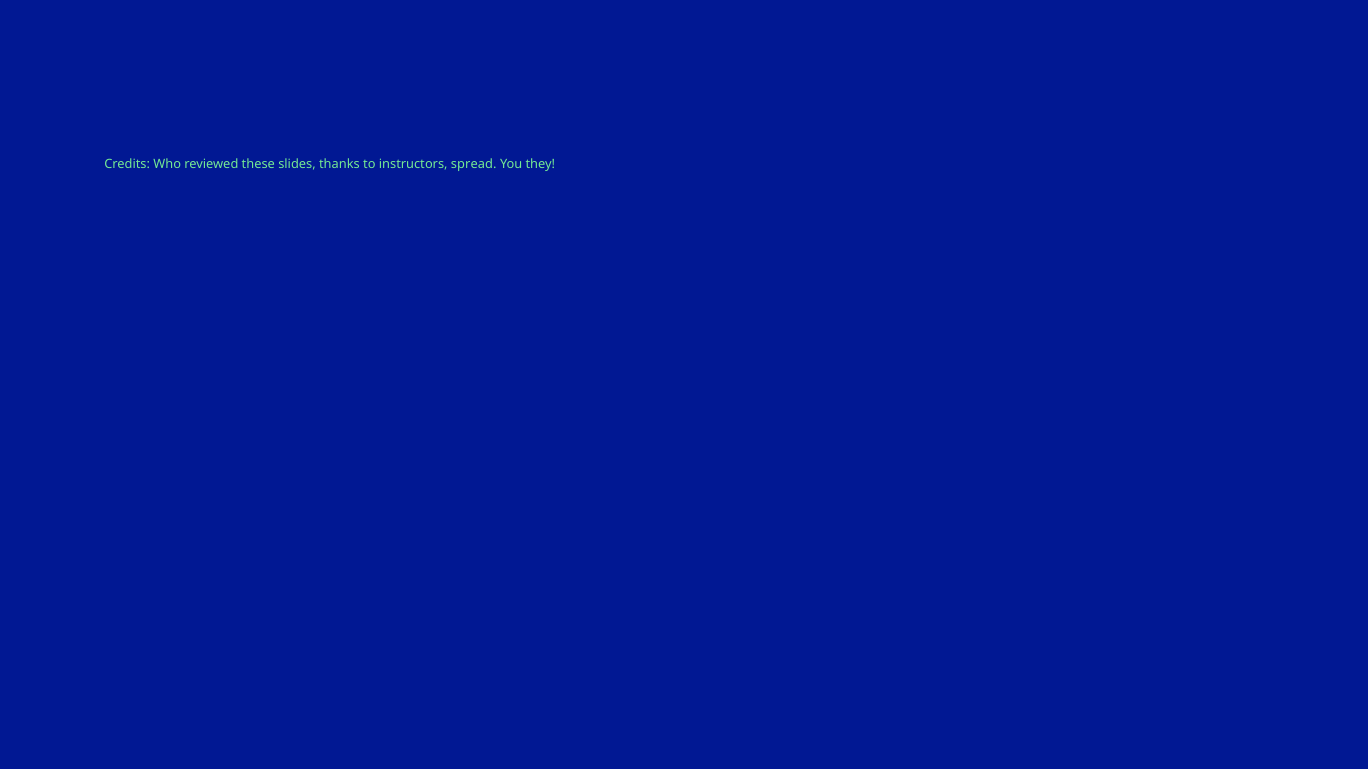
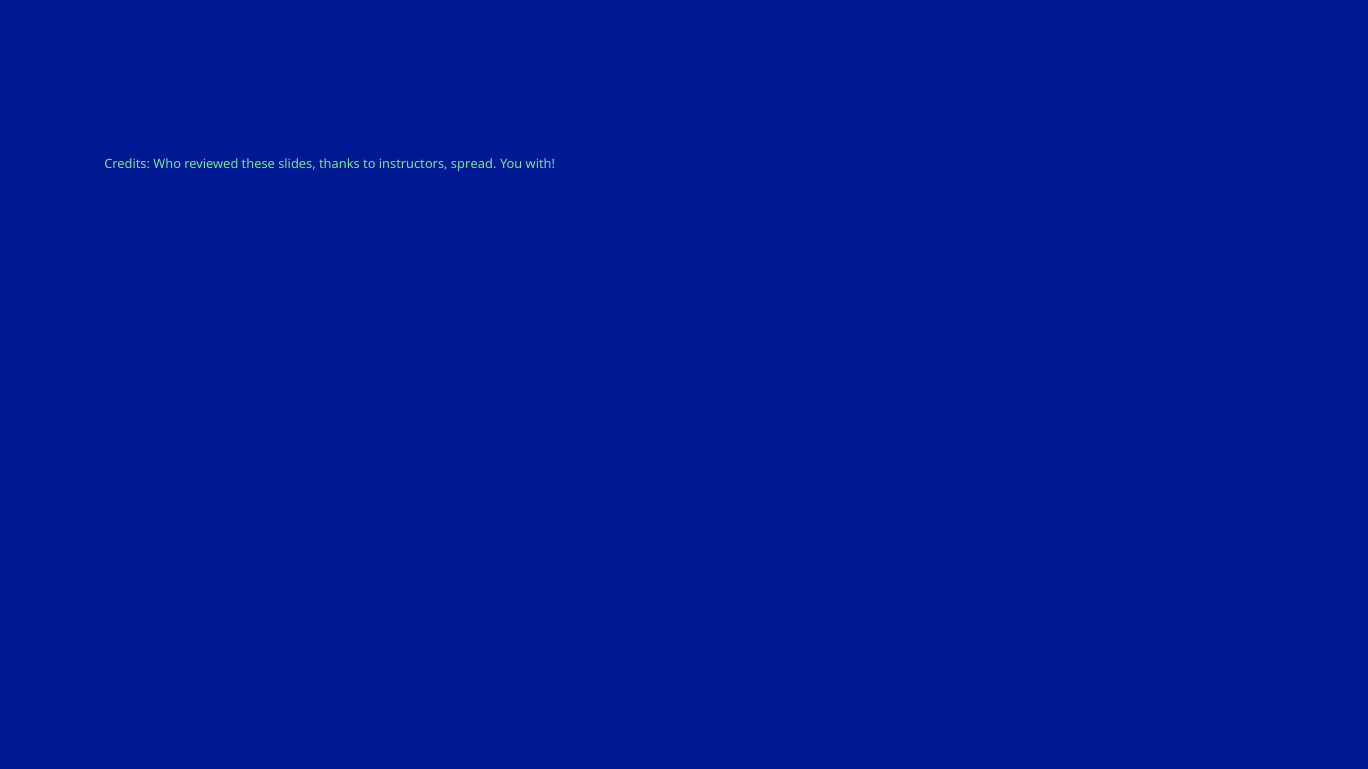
they: they -> with
